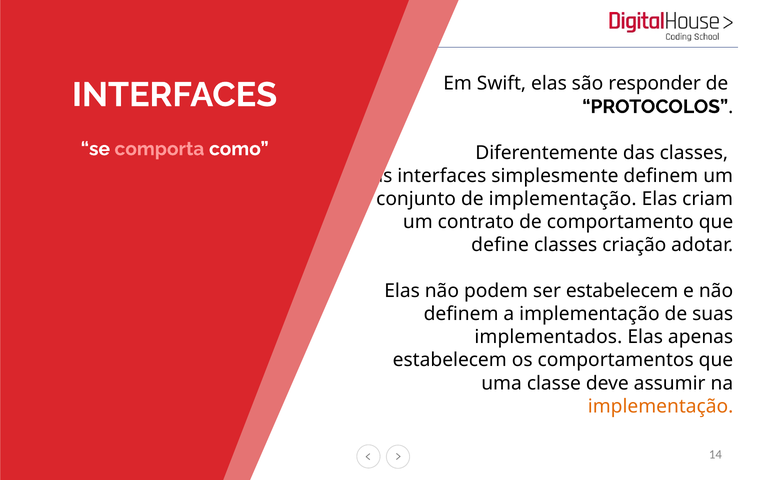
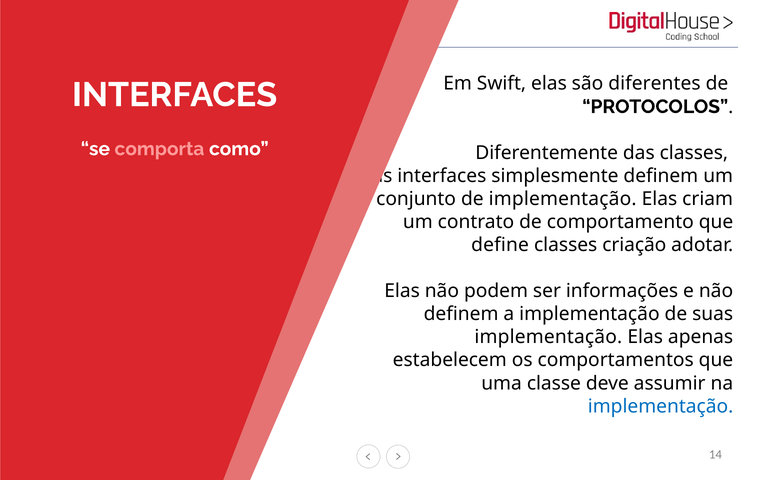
responder: responder -> diferentes
ser estabelecem: estabelecem -> informações
implementados at (548, 337): implementados -> implementação
implementação at (661, 406) colour: orange -> blue
